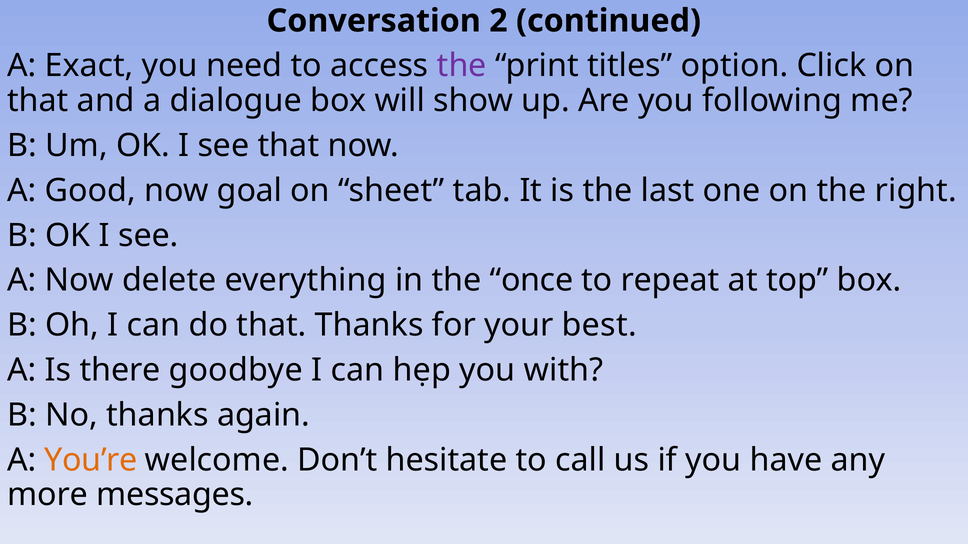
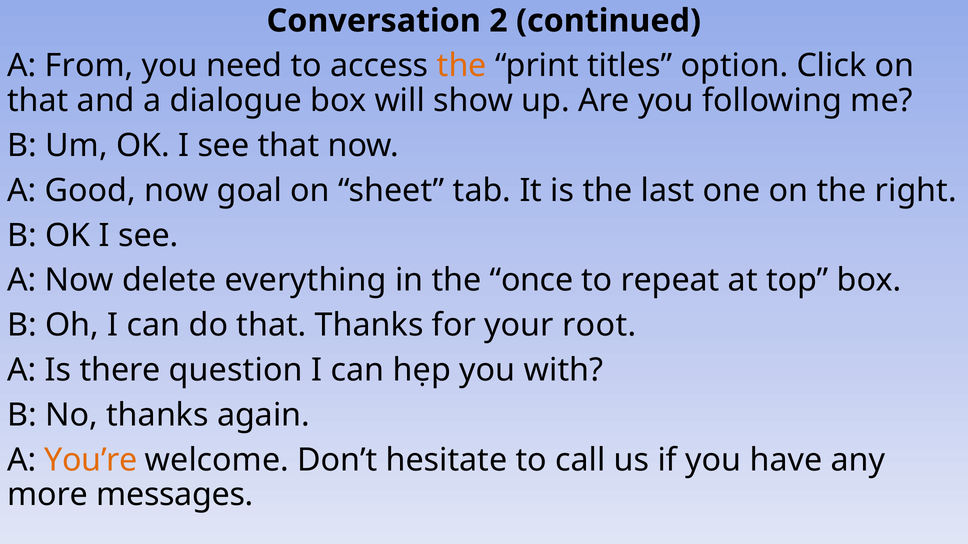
Exact: Exact -> From
the at (462, 66) colour: purple -> orange
best: best -> root
goodbye: goodbye -> question
